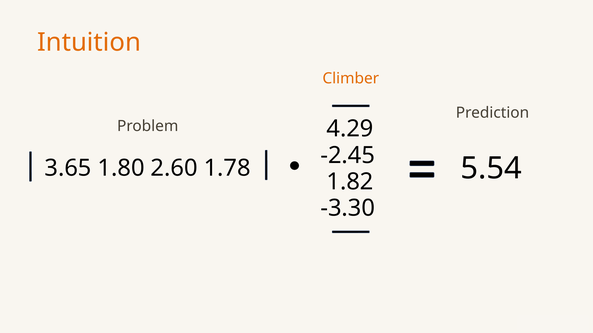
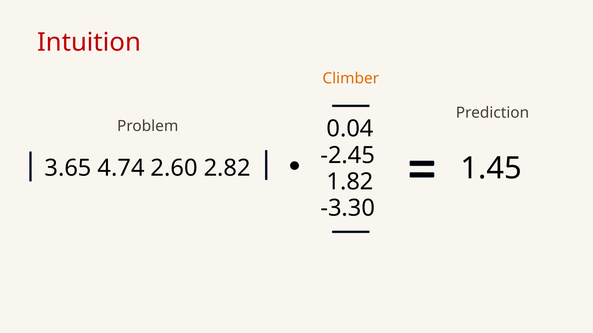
Intuition colour: orange -> red
4.29: 4.29 -> 0.04
5.54: 5.54 -> 1.45
1.80: 1.80 -> 4.74
1.78: 1.78 -> 2.82
